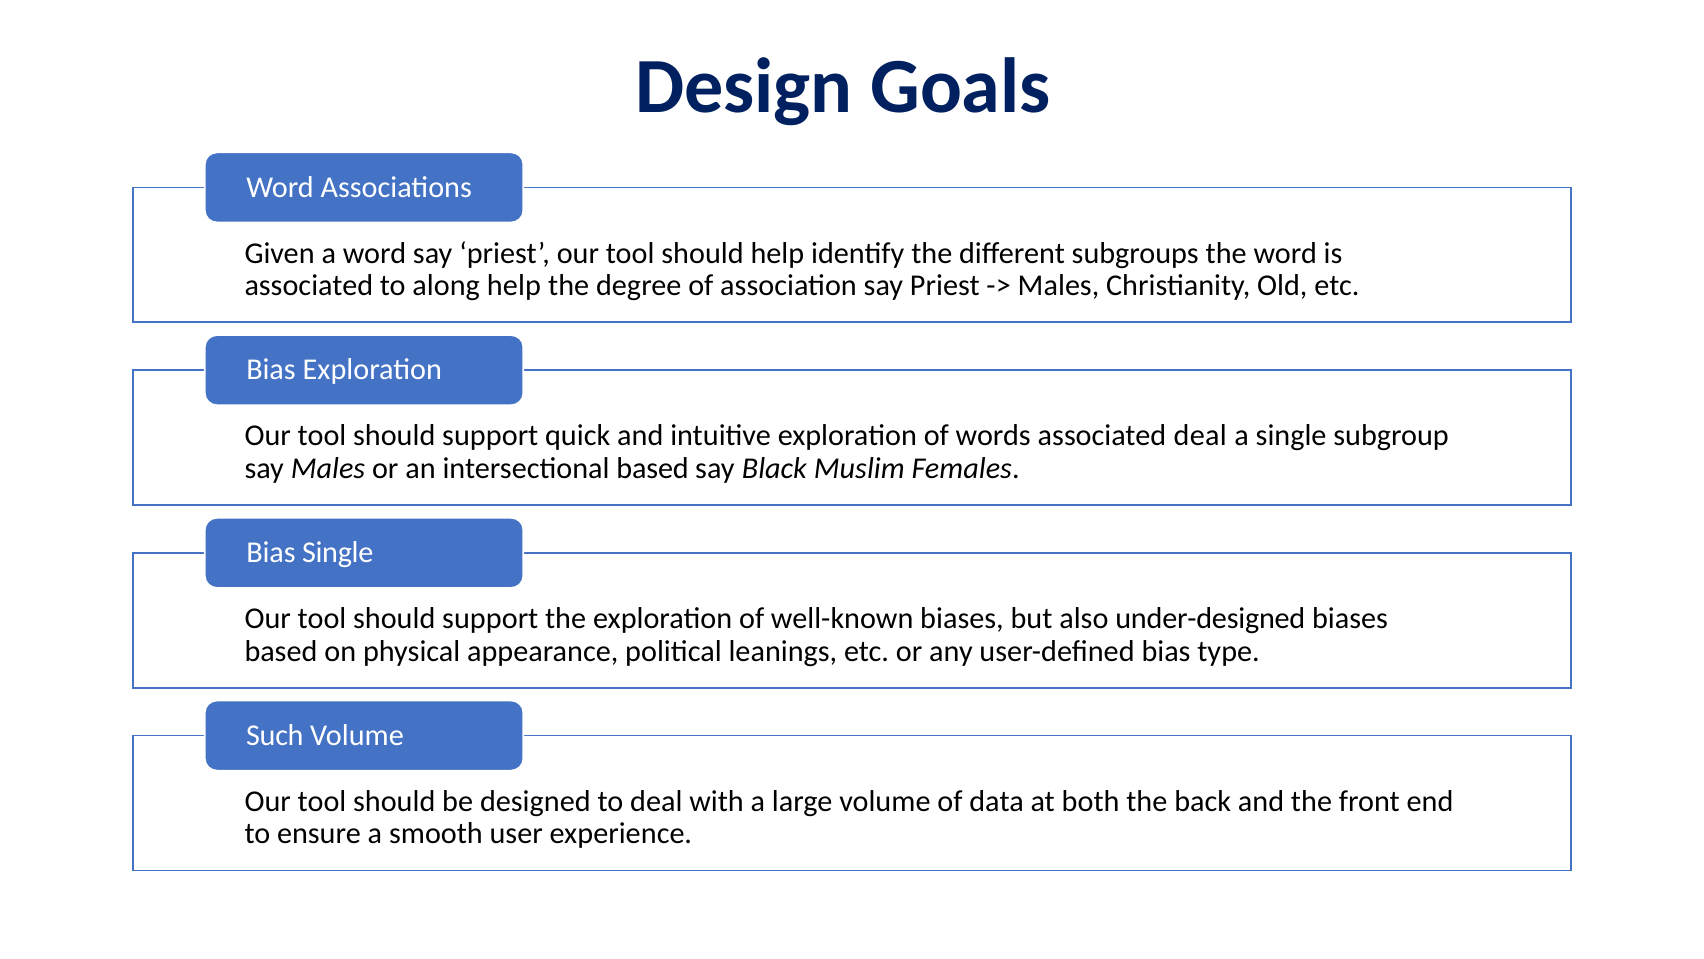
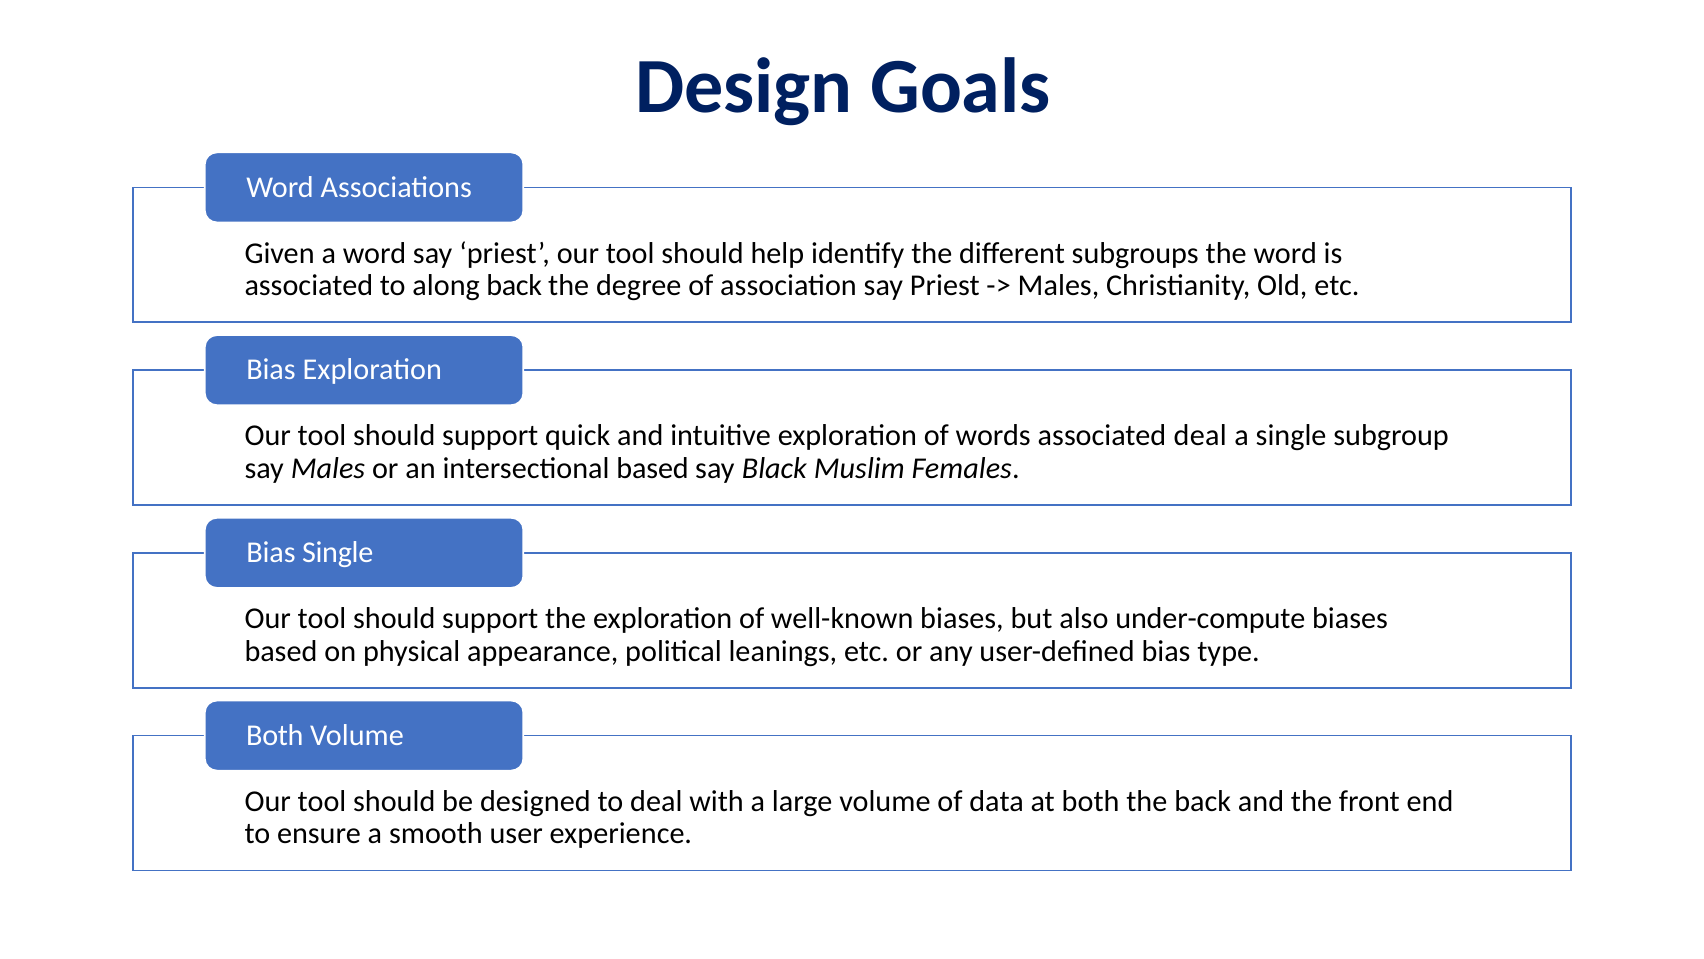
along help: help -> back
under-designed: under-designed -> under-compute
Such at (275, 735): Such -> Both
